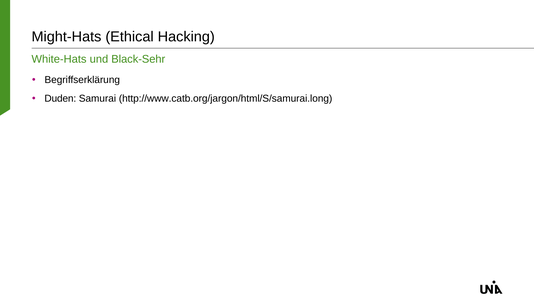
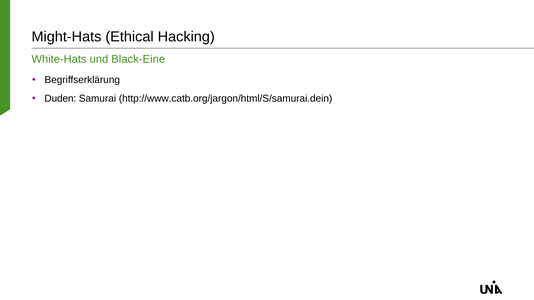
Black-Sehr: Black-Sehr -> Black-Eine
http://www.catb.org/jargon/html/S/samurai.long: http://www.catb.org/jargon/html/S/samurai.long -> http://www.catb.org/jargon/html/S/samurai.dein
